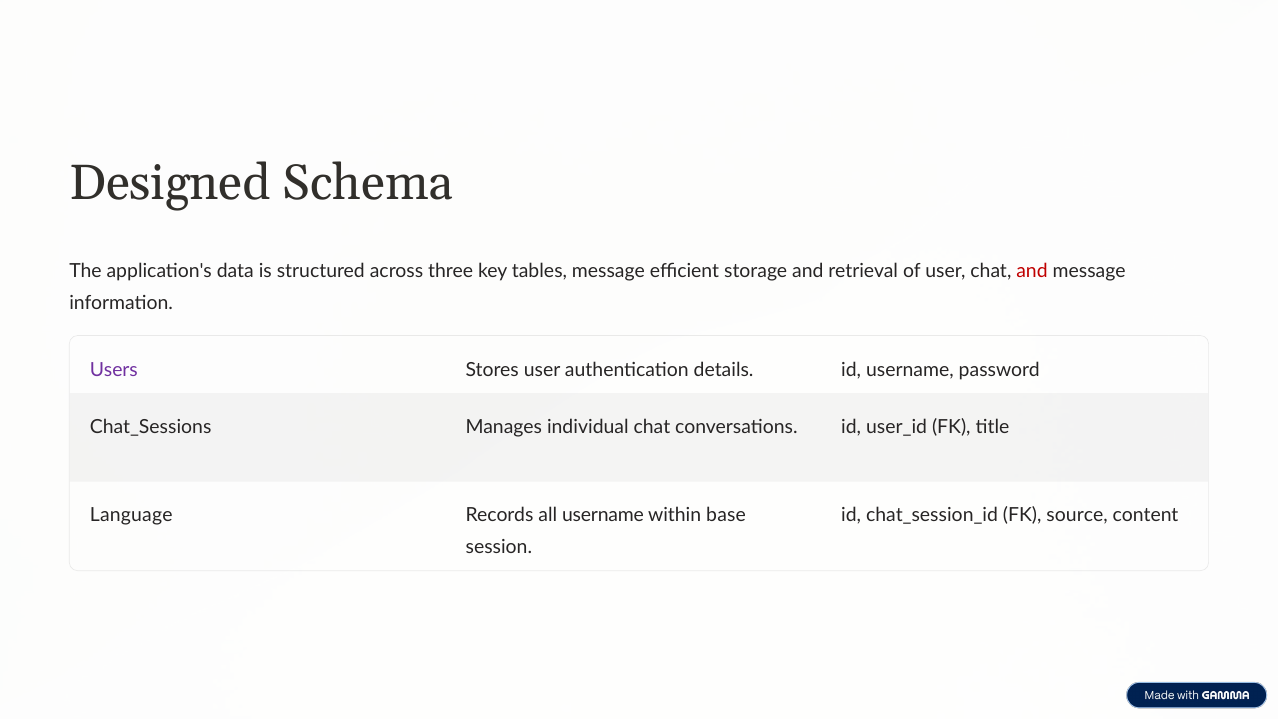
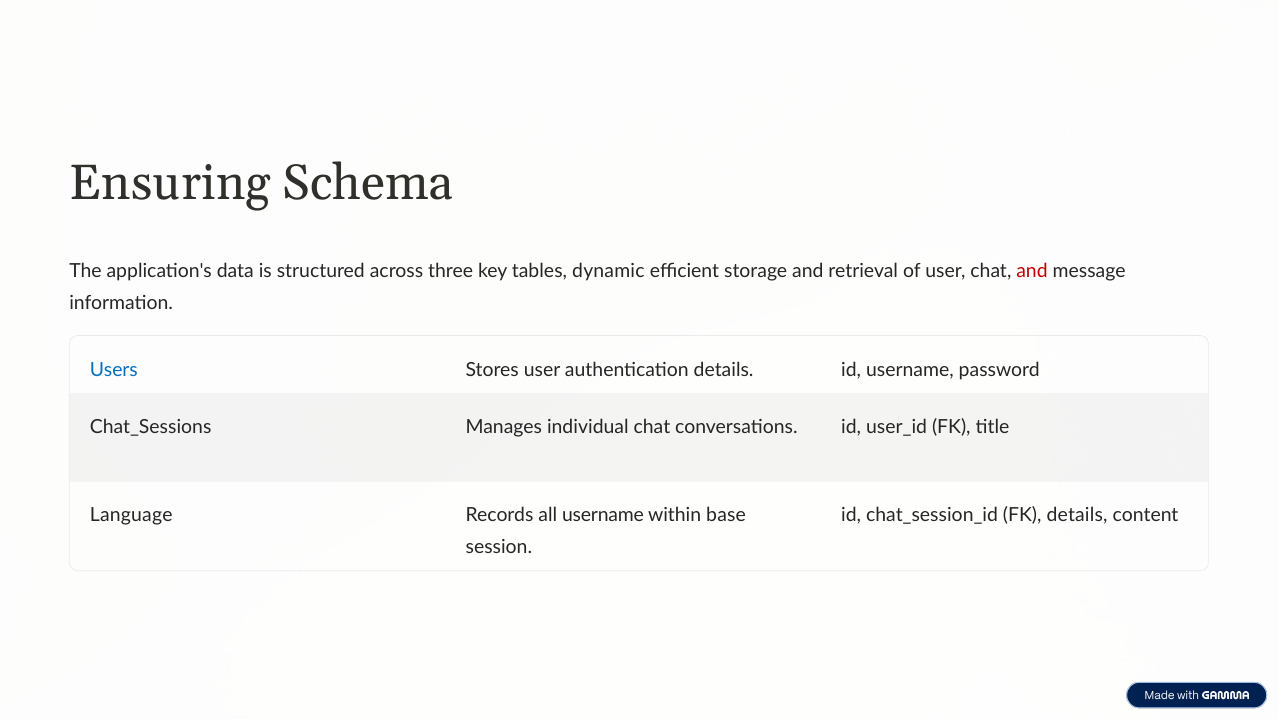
Designed: Designed -> Ensuring
tables message: message -> dynamic
Users colour: purple -> blue
FK source: source -> details
